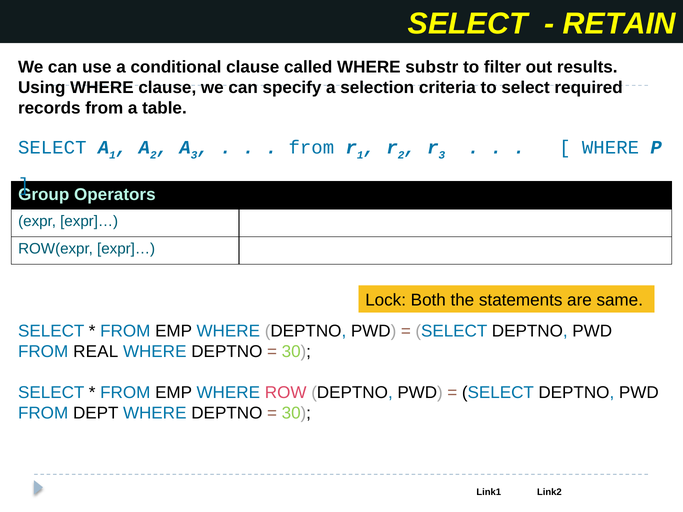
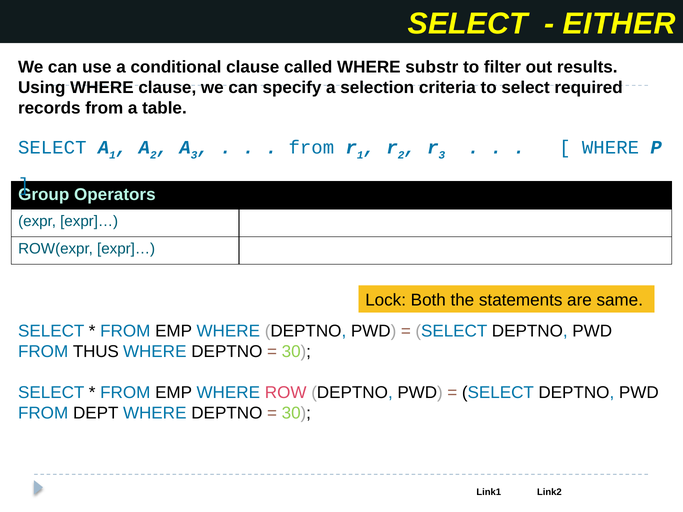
RETAIN: RETAIN -> EITHER
REAL: REAL -> THUS
